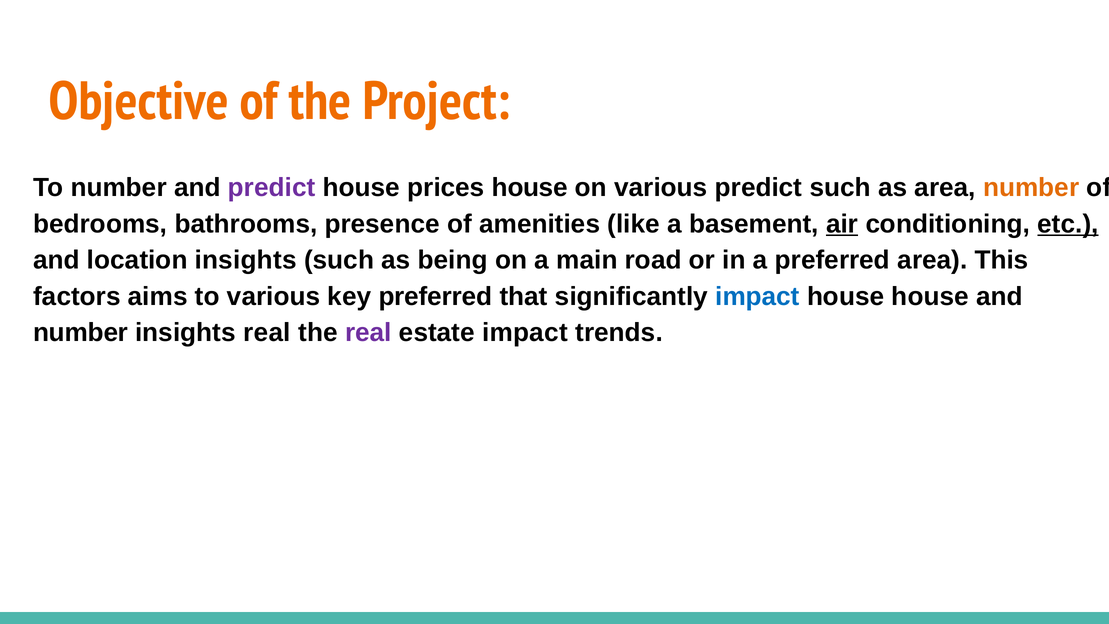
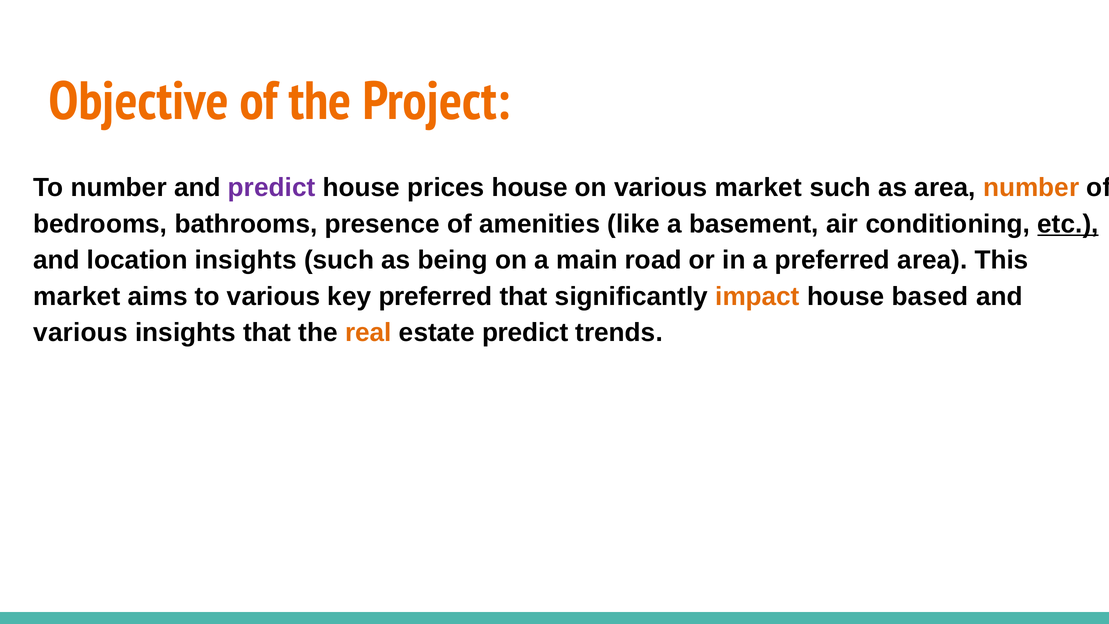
various predict: predict -> market
air underline: present -> none
factors at (77, 296): factors -> market
impact at (758, 296) colour: blue -> orange
house house: house -> based
number at (81, 333): number -> various
insights real: real -> that
real at (368, 333) colour: purple -> orange
estate impact: impact -> predict
